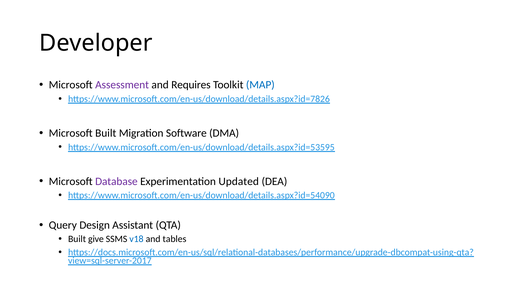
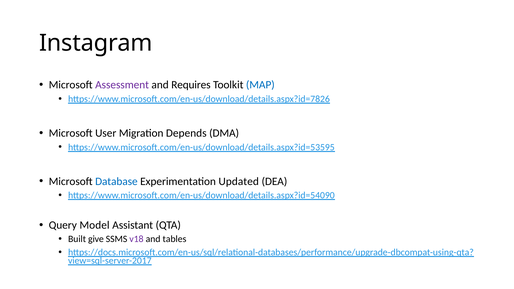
Developer: Developer -> Instagram
Microsoft Built: Built -> User
Software: Software -> Depends
Database colour: purple -> blue
Design: Design -> Model
v18 colour: blue -> purple
